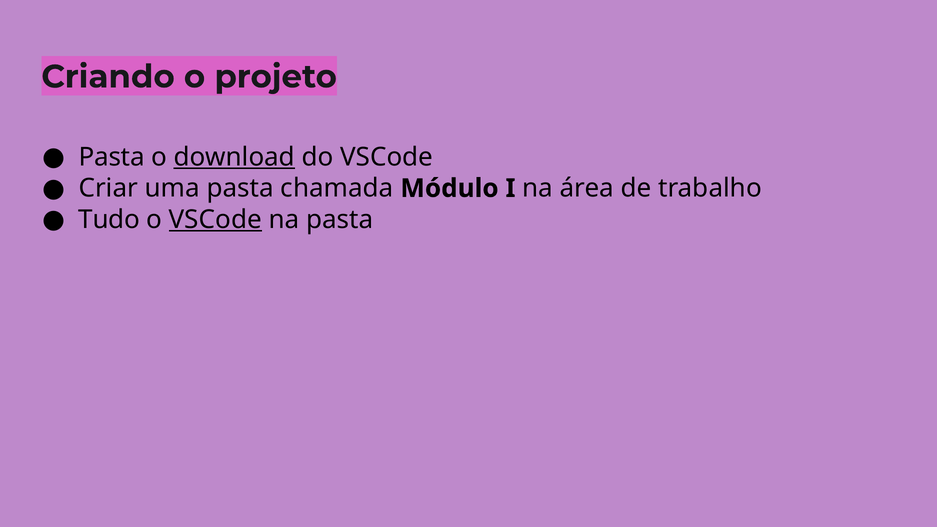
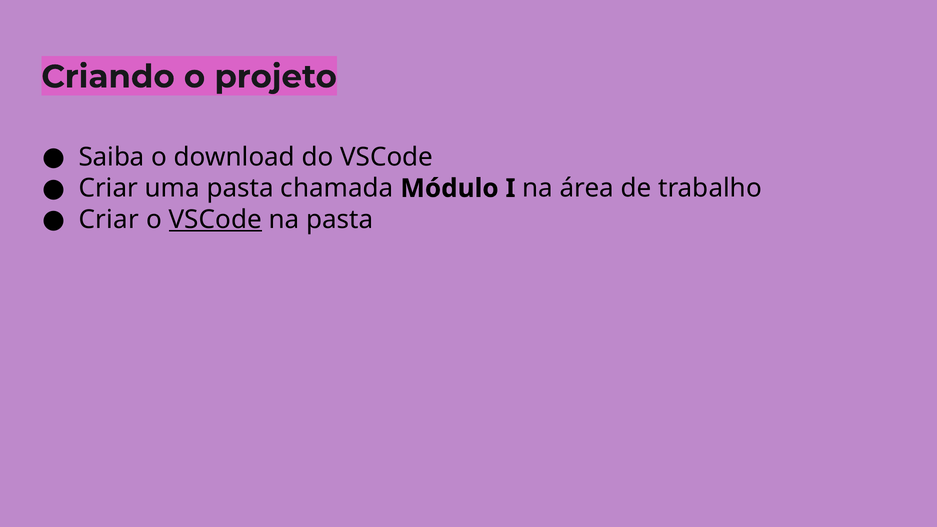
Pasta at (112, 157): Pasta -> Saiba
download underline: present -> none
Tudo at (109, 220): Tudo -> Criar
